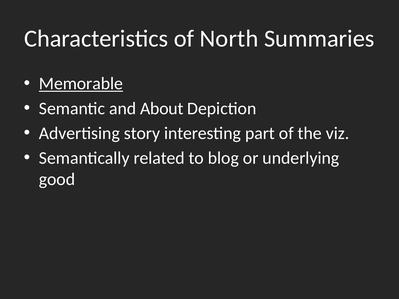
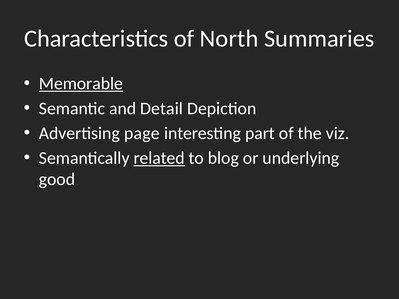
About: About -> Detail
story: story -> page
related underline: none -> present
